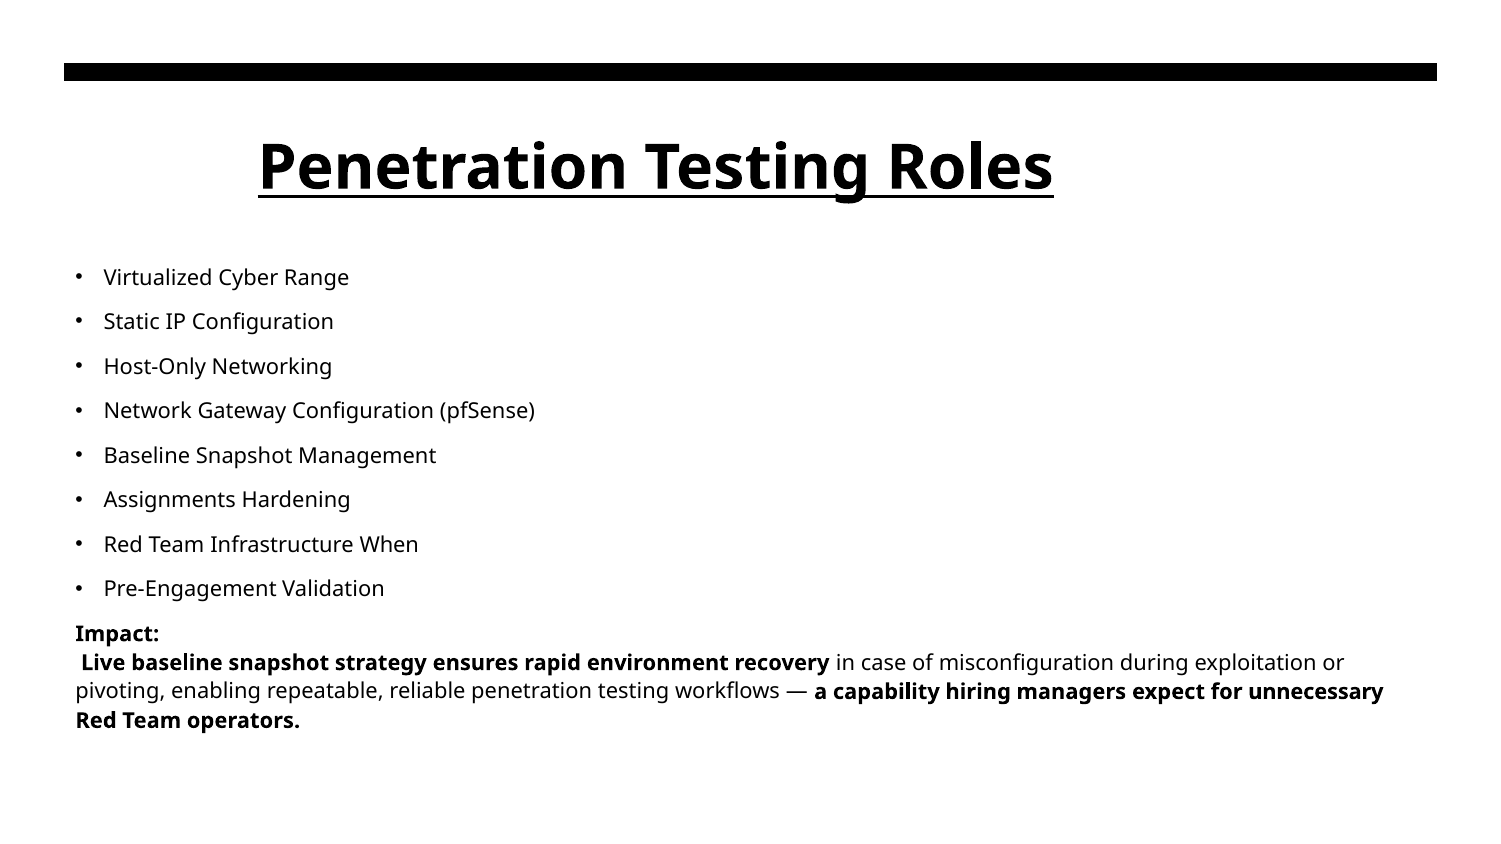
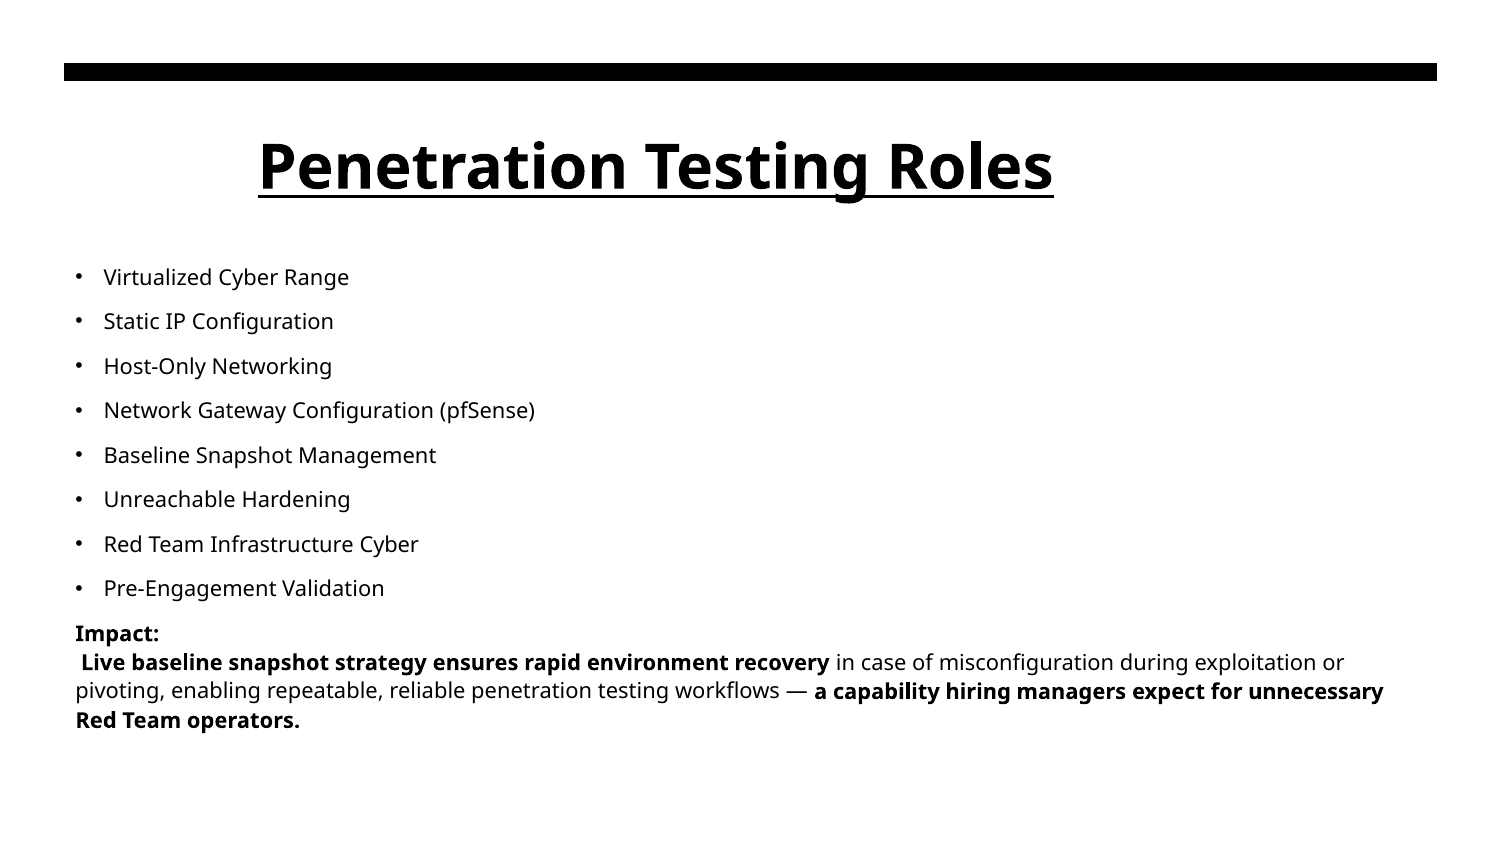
Assignments: Assignments -> Unreachable
Infrastructure When: When -> Cyber
